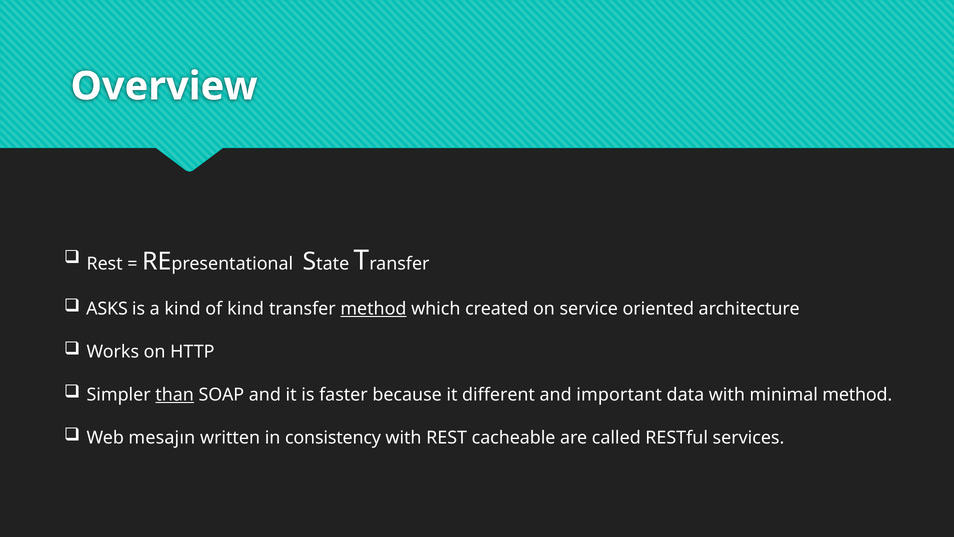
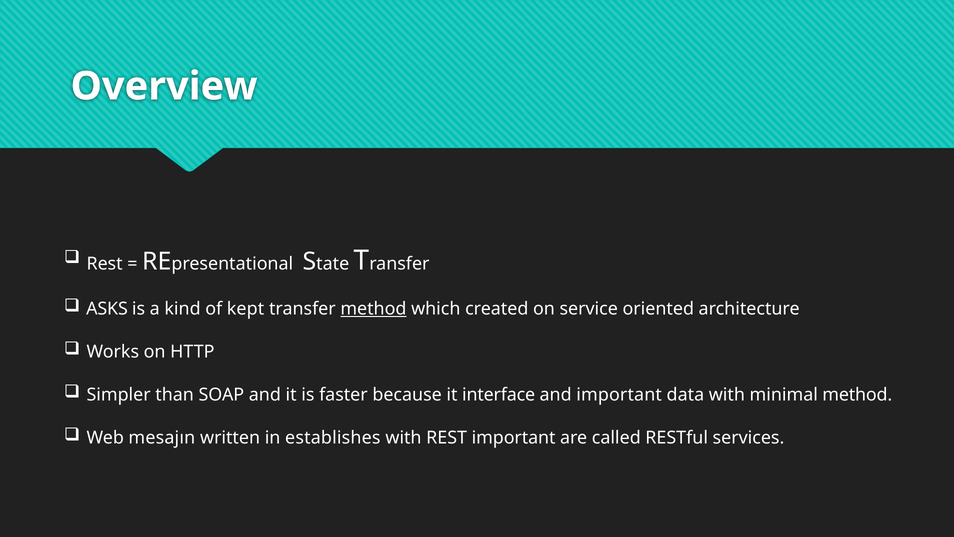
of kind: kind -> kept
than underline: present -> none
different: different -> interface
consistency: consistency -> establishes
REST cacheable: cacheable -> important
